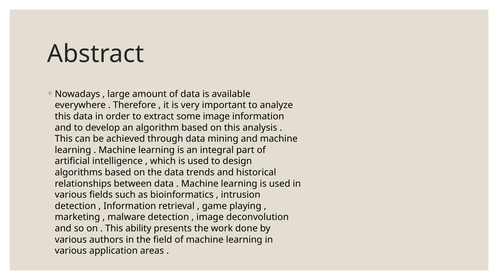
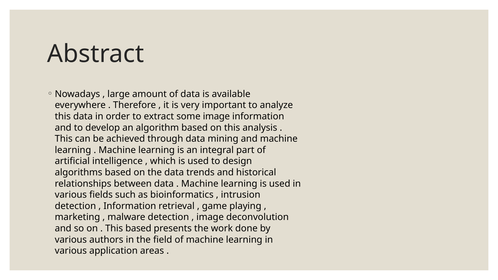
This ability: ability -> based
